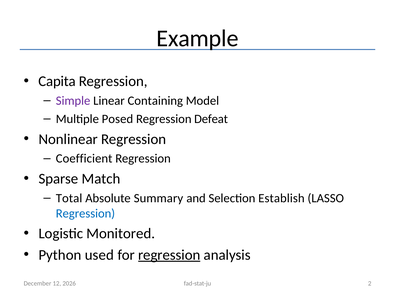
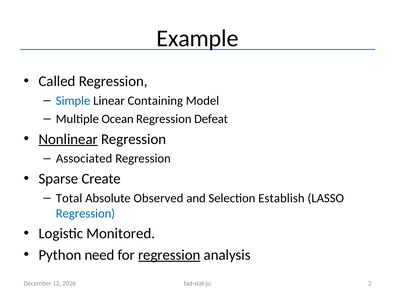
Capita: Capita -> Called
Simple colour: purple -> blue
Posed: Posed -> Ocean
Nonlinear underline: none -> present
Coefficient: Coefficient -> Associated
Match: Match -> Create
Summary: Summary -> Observed
used: used -> need
